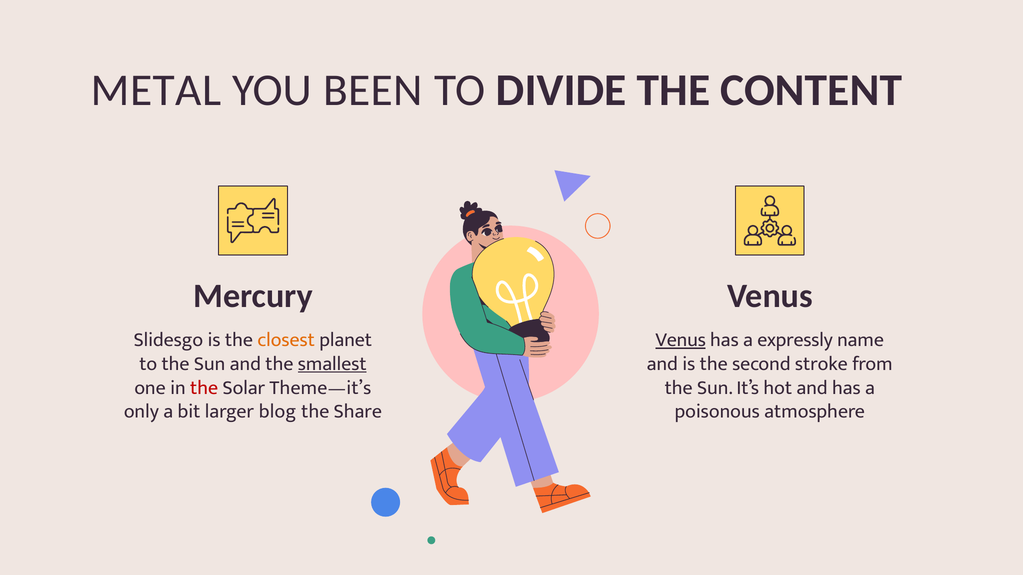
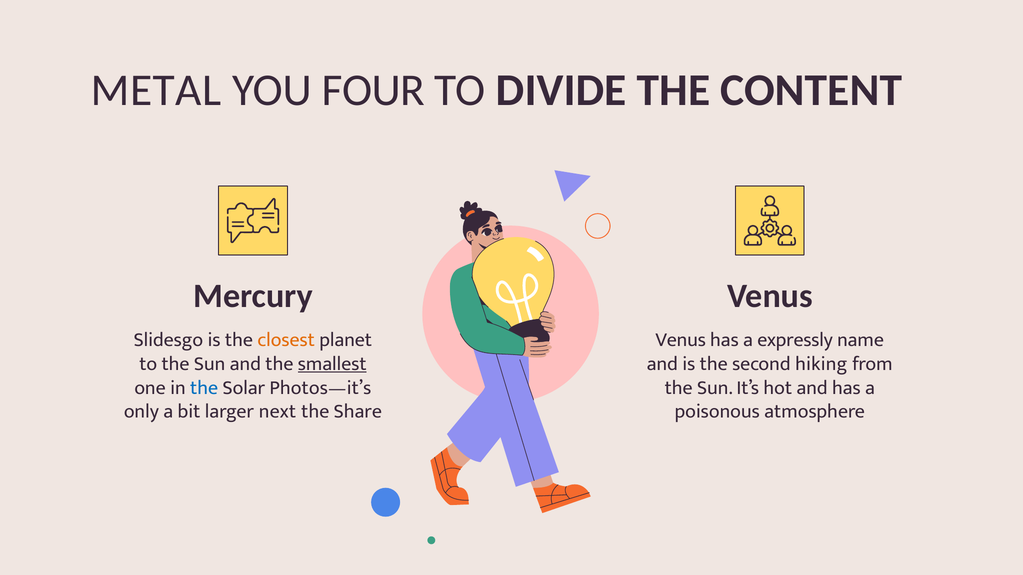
BEEN: BEEN -> FOUR
Venus at (681, 340) underline: present -> none
stroke: stroke -> hiking
the at (204, 388) colour: red -> blue
Theme—it’s: Theme—it’s -> Photos—it’s
blog: blog -> next
